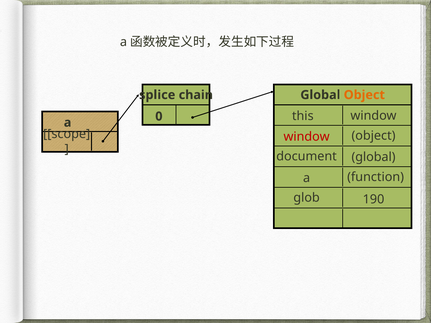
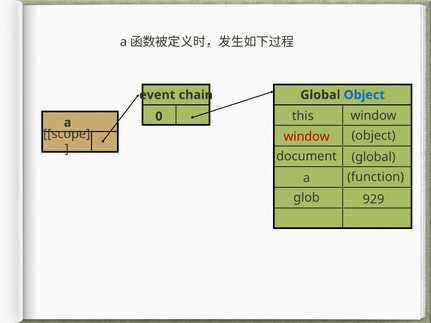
splice: splice -> event
Object at (364, 95) colour: orange -> blue
190: 190 -> 929
